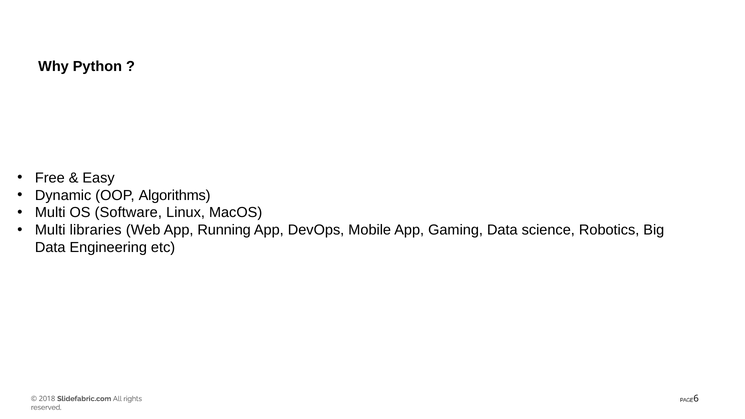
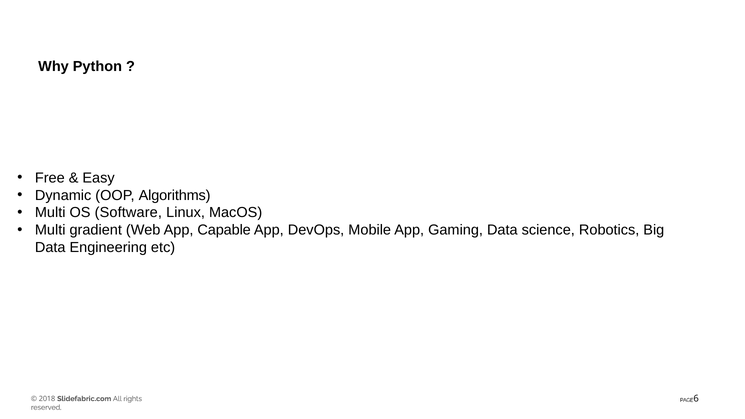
libraries: libraries -> gradient
Running: Running -> Capable
